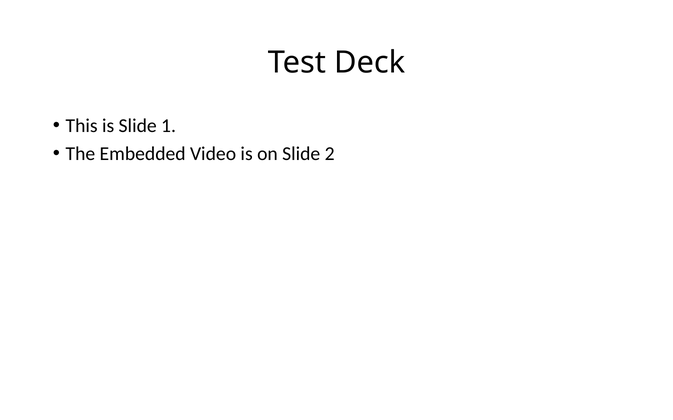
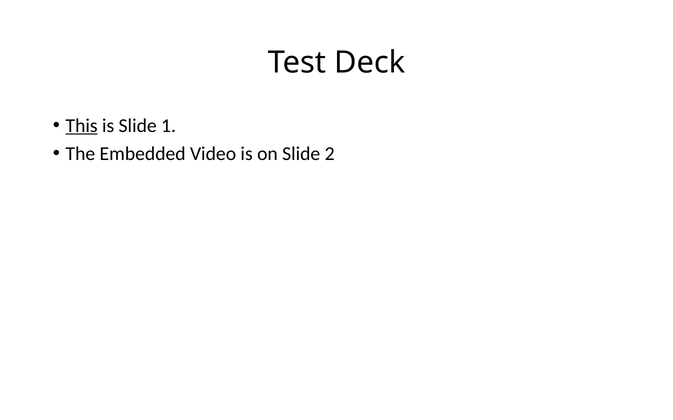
This underline: none -> present
